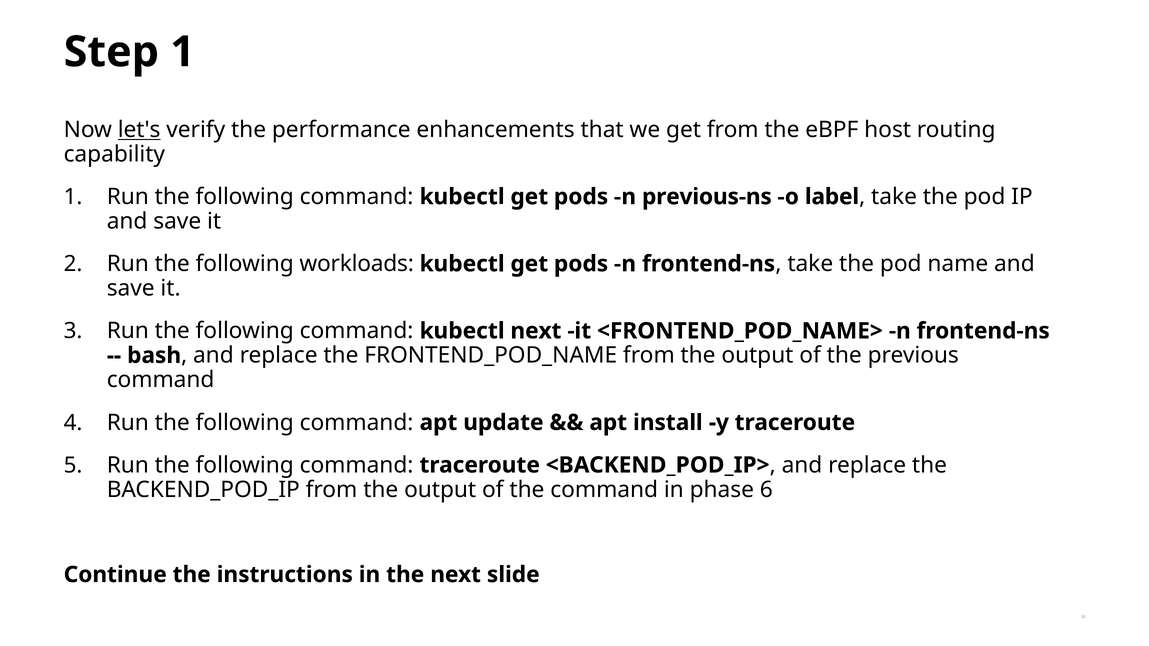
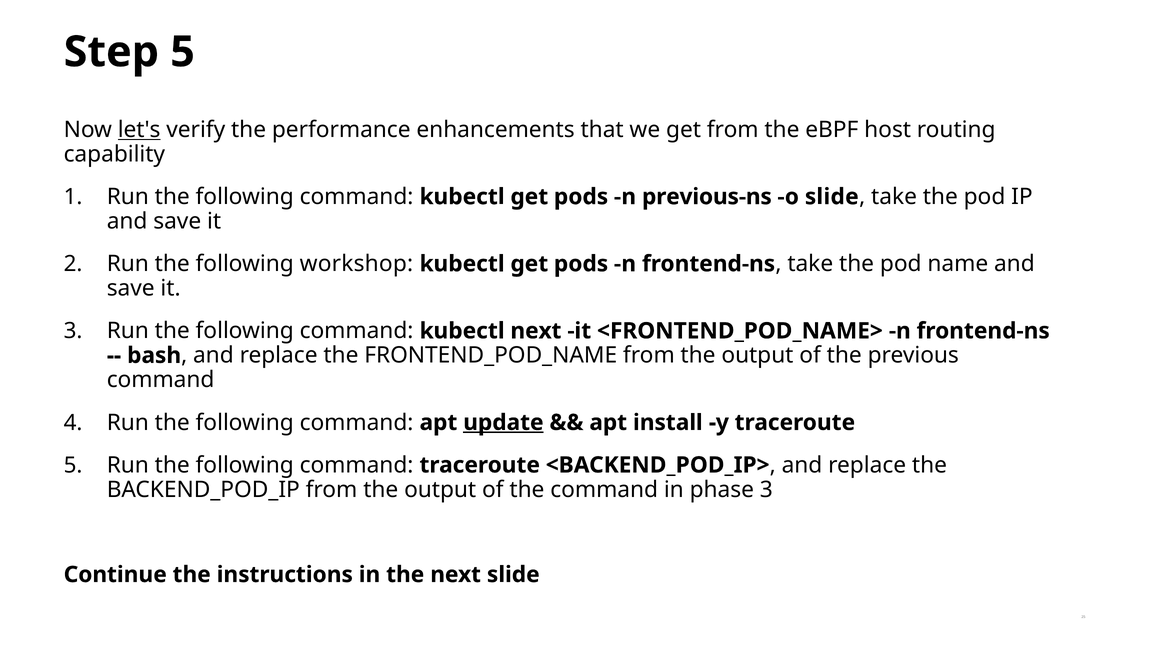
Step 1: 1 -> 5
o label: label -> slide
workloads: workloads -> workshop
update underline: none -> present
phase 6: 6 -> 3
